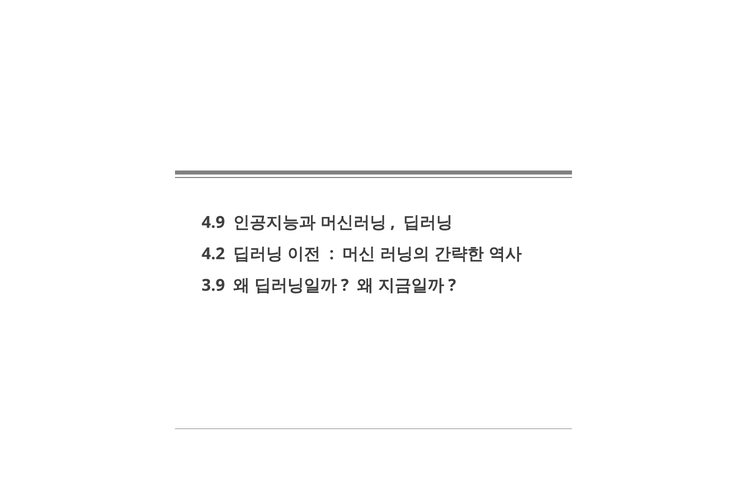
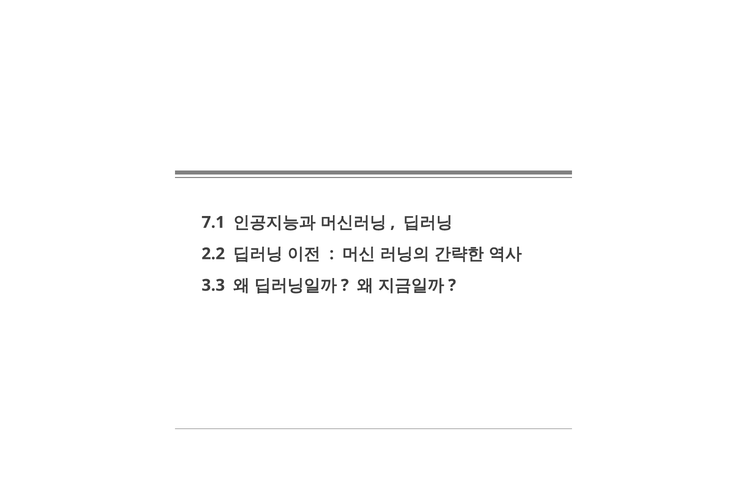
4.9: 4.9 -> 7.1
4.2: 4.2 -> 2.2
3.9: 3.9 -> 3.3
